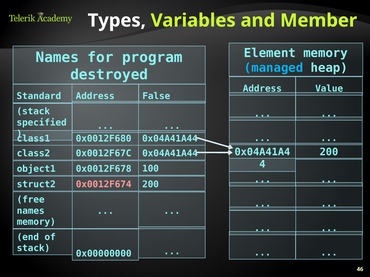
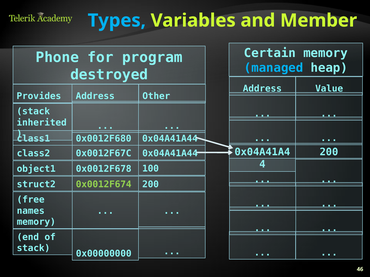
Types colour: white -> light blue
Element: Element -> Certain
Names at (57, 57): Names -> Phone
Standard: Standard -> Provides
False: False -> Other
specified: specified -> inherited
0x0012F674 colour: pink -> light green
